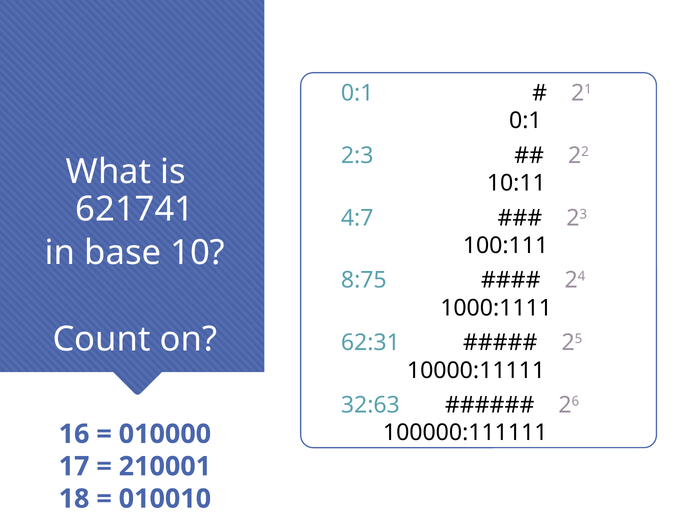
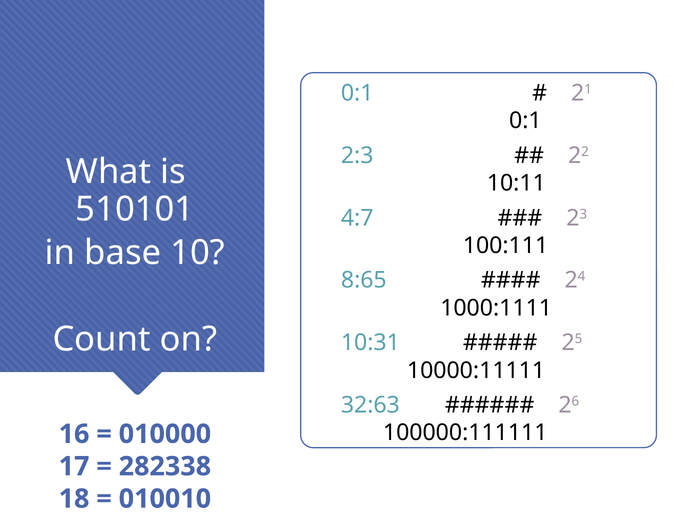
621741: 621741 -> 510101
8:75: 8:75 -> 8:65
62:31: 62:31 -> 10:31
210001: 210001 -> 282338
